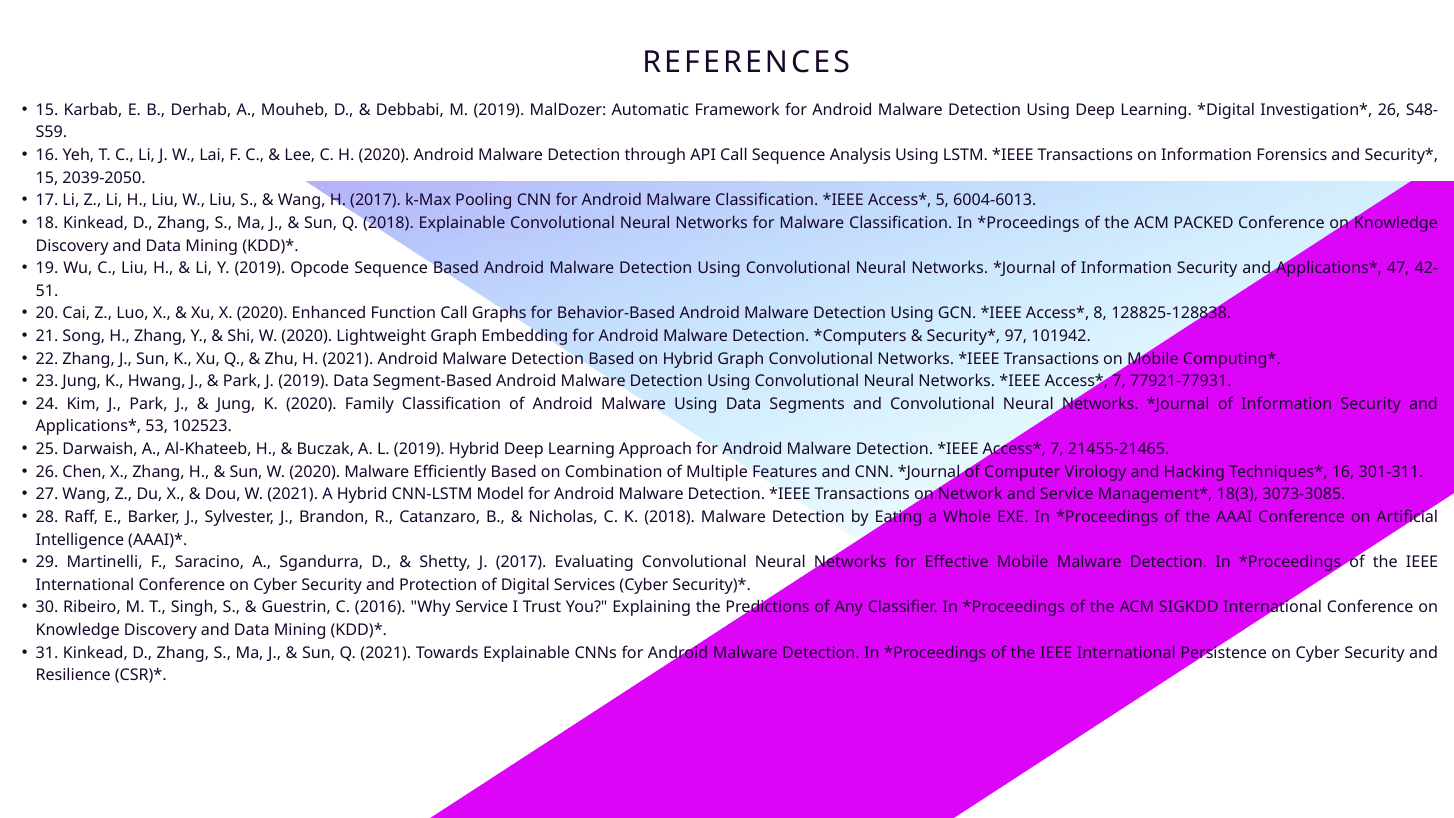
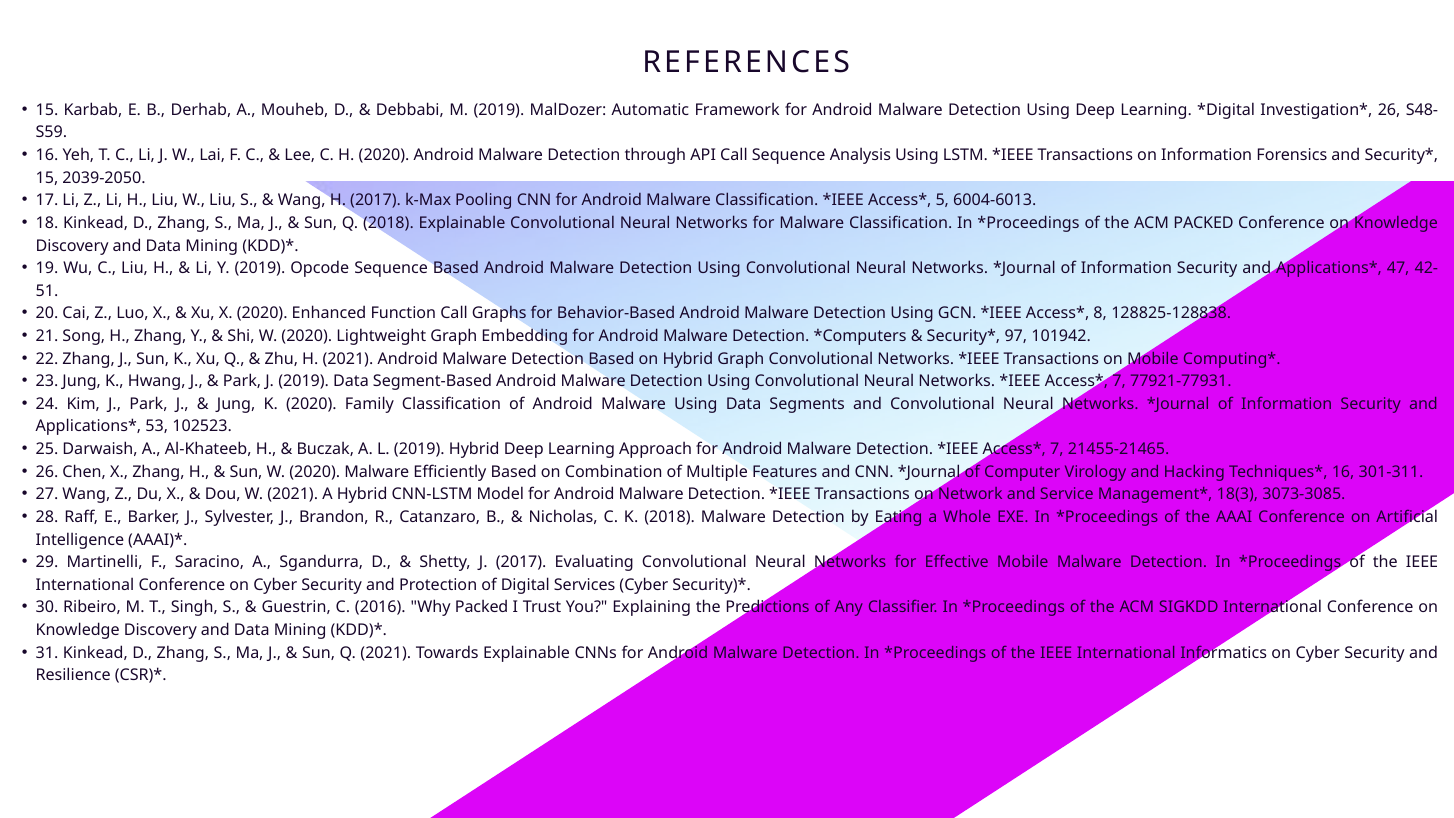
Why Service: Service -> Packed
Persistence: Persistence -> Informatics
